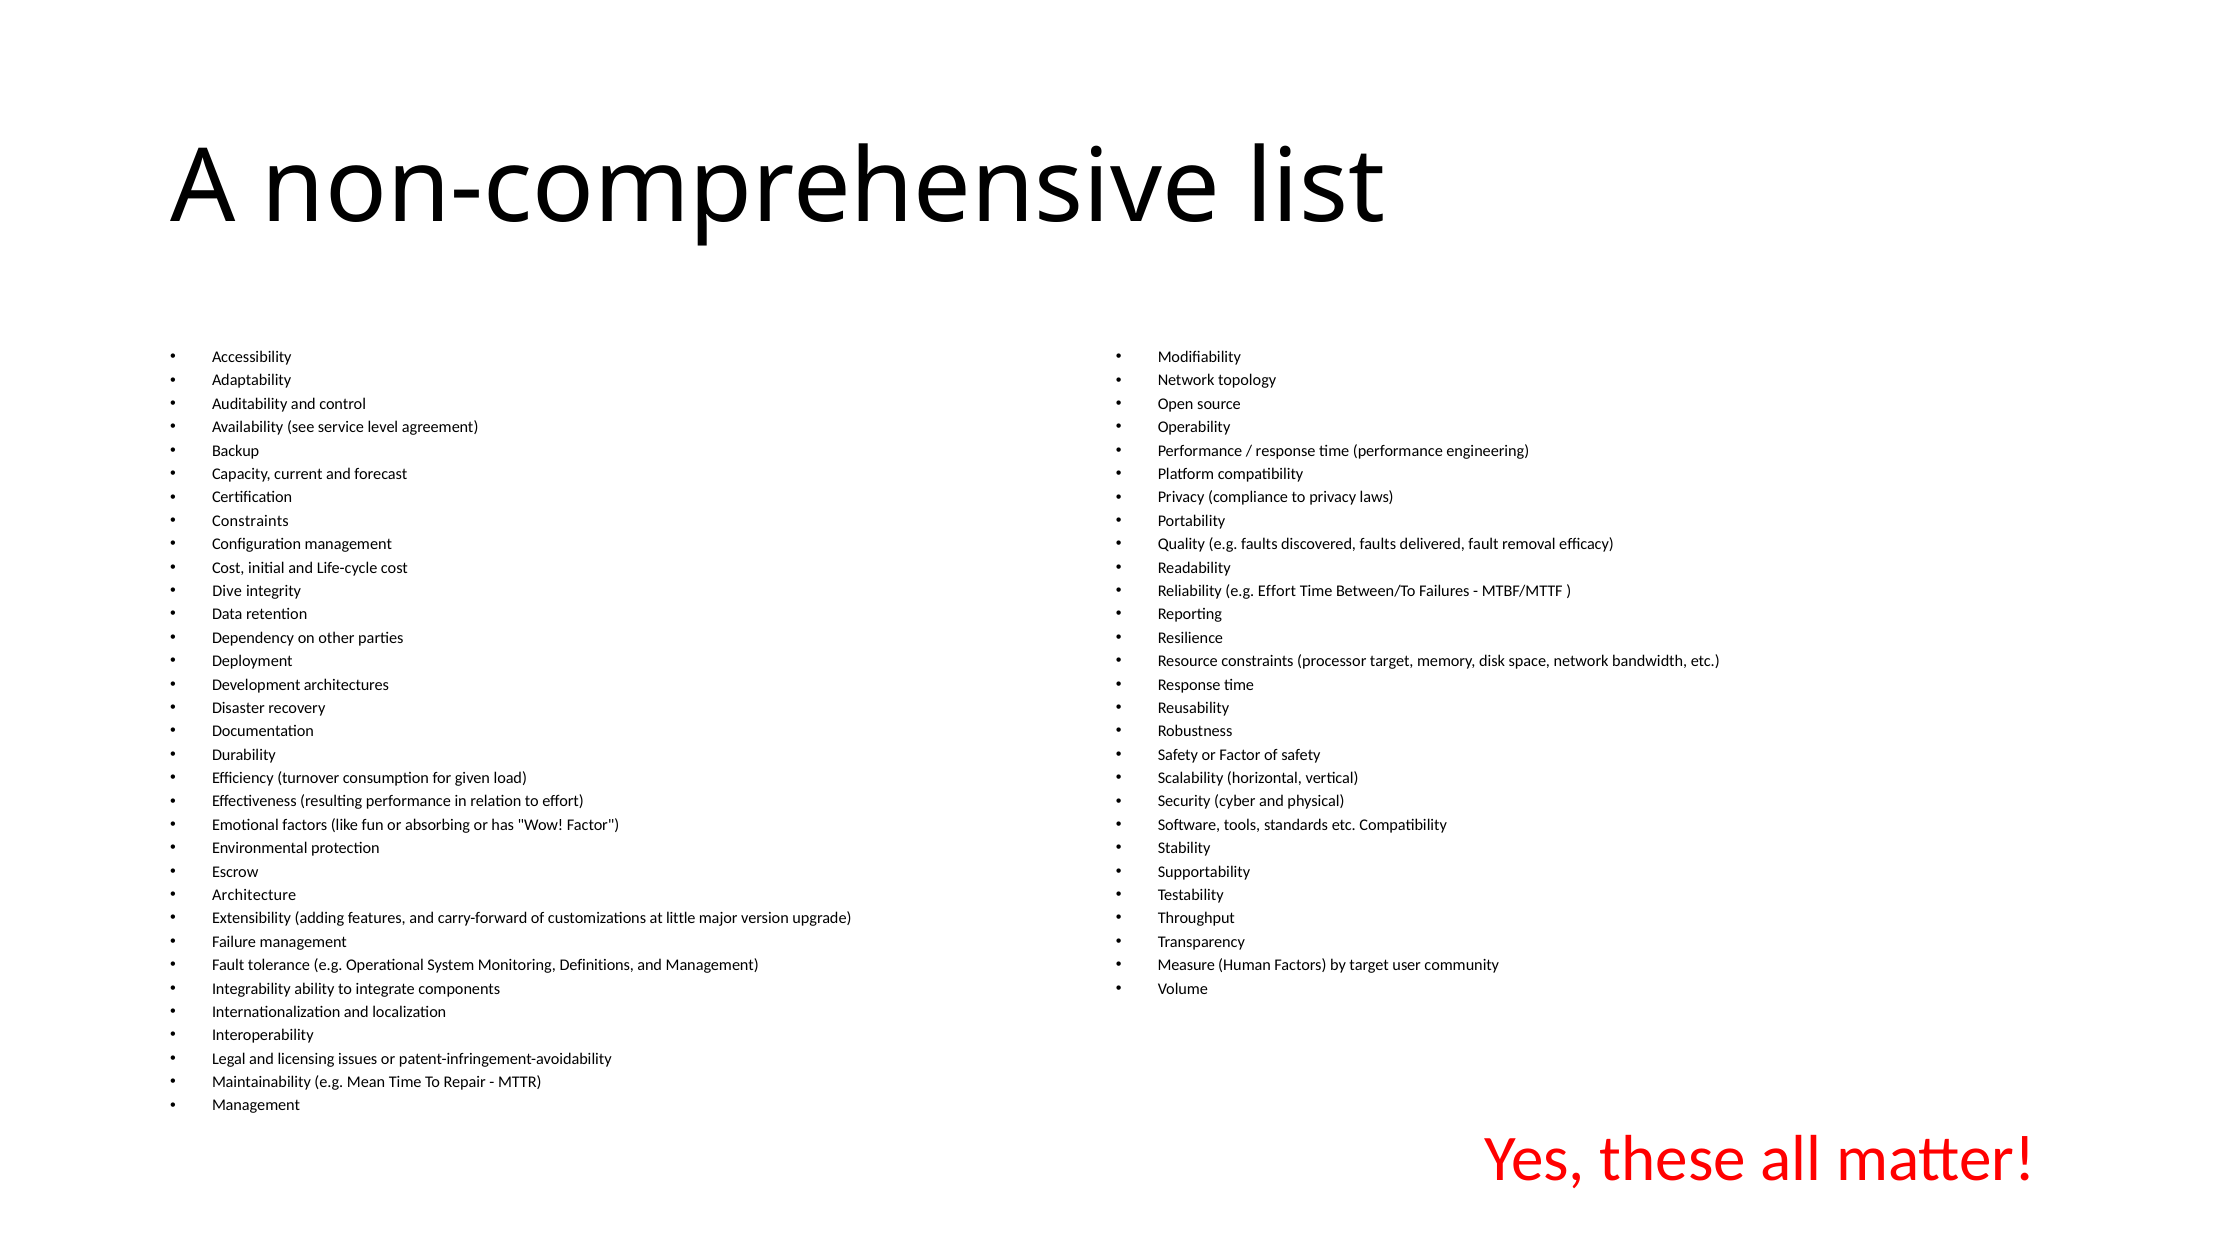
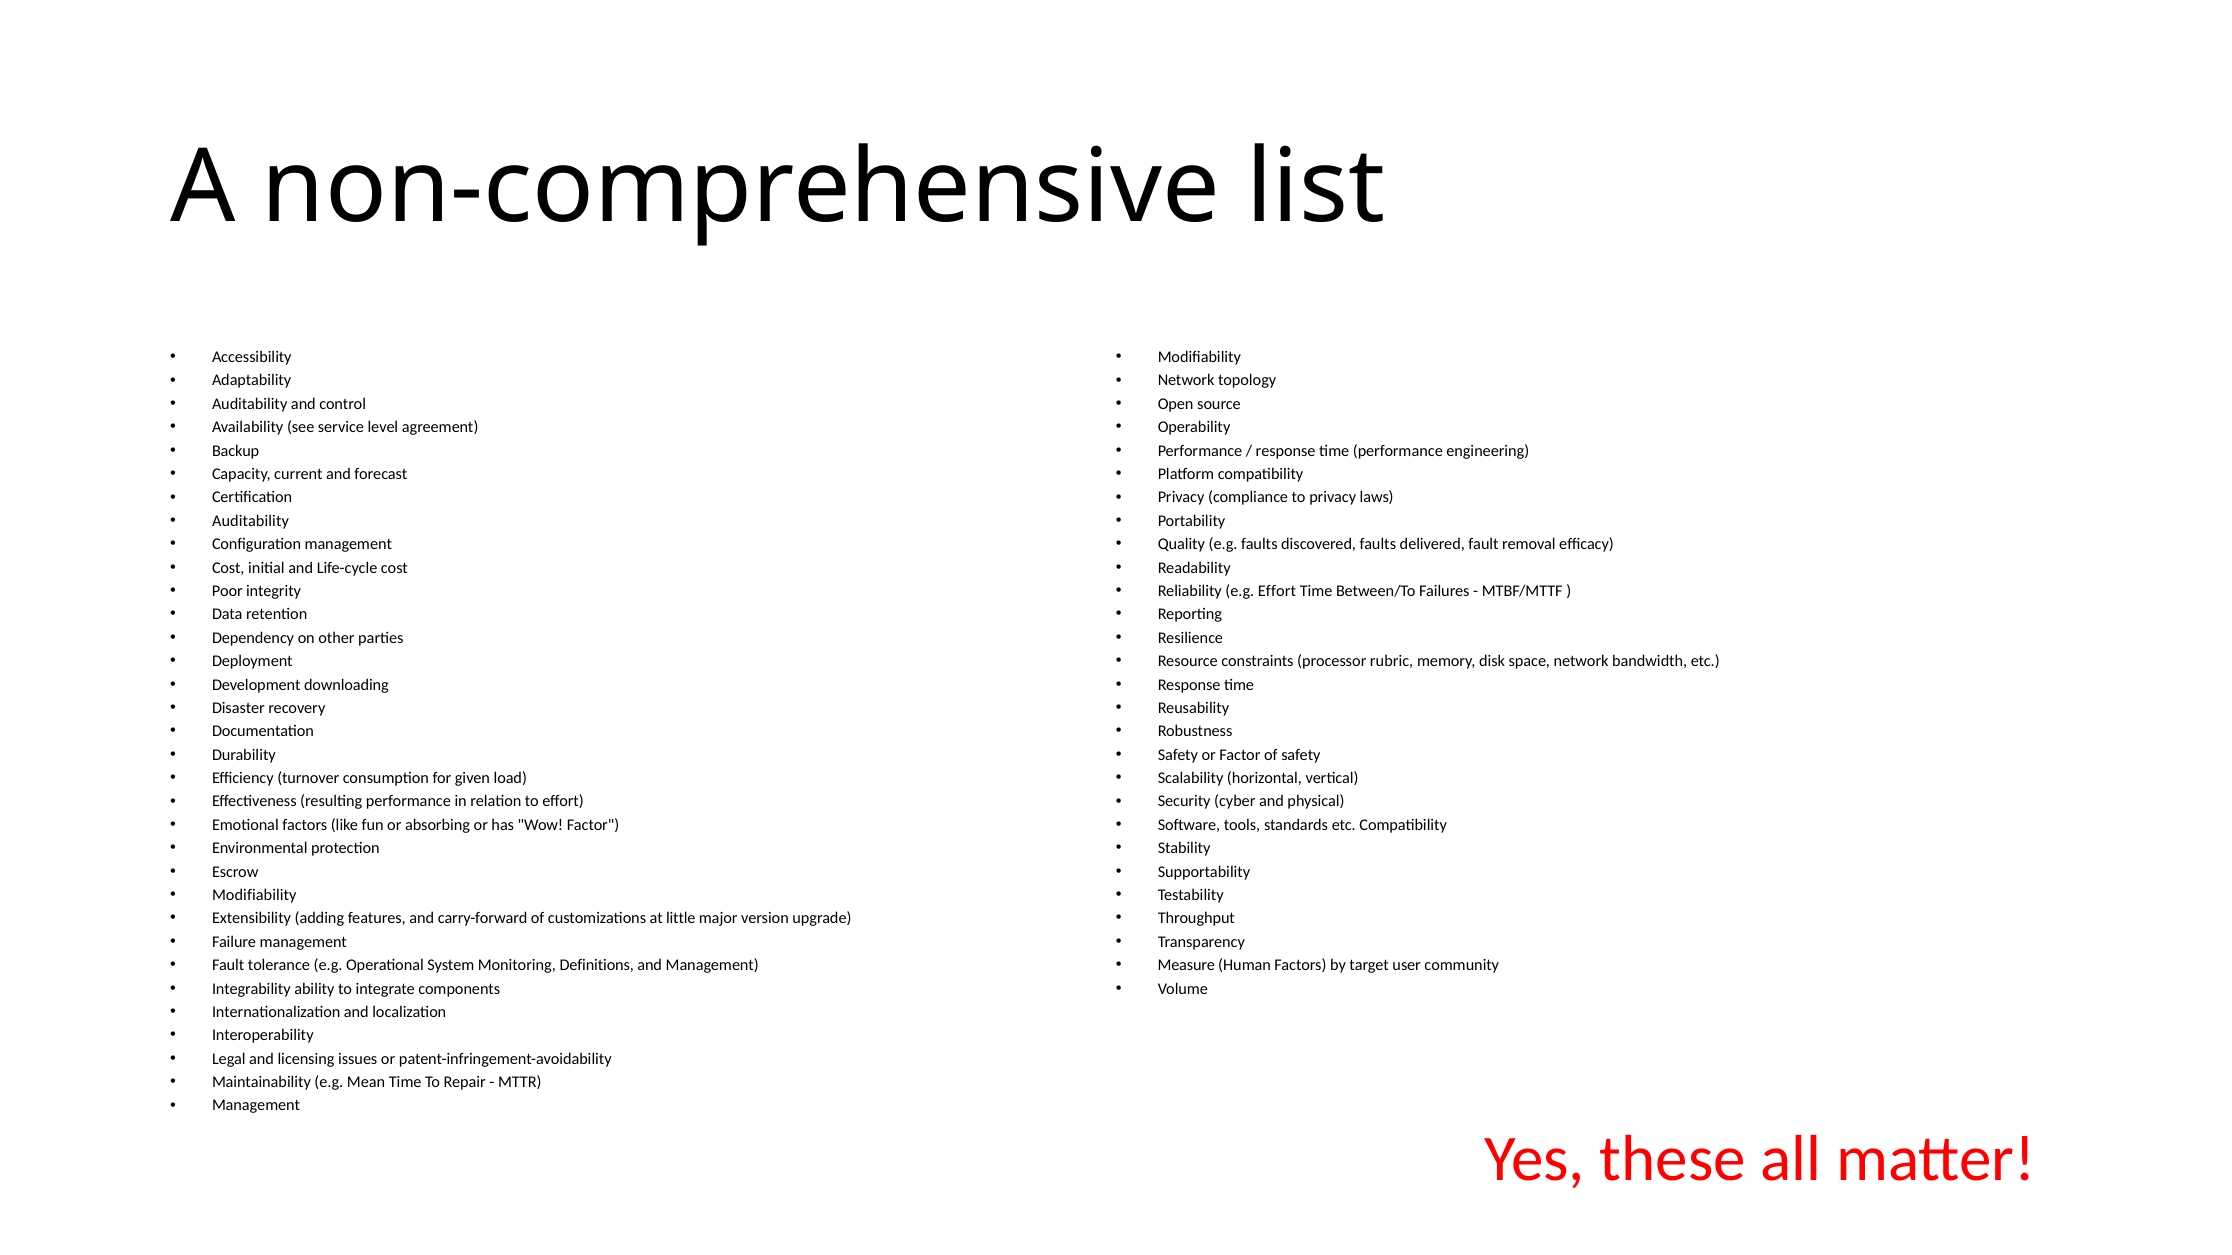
Constraints at (250, 521): Constraints -> Auditability
Dive: Dive -> Poor
processor target: target -> rubric
architectures: architectures -> downloading
Architecture at (254, 895): Architecture -> Modifiability
